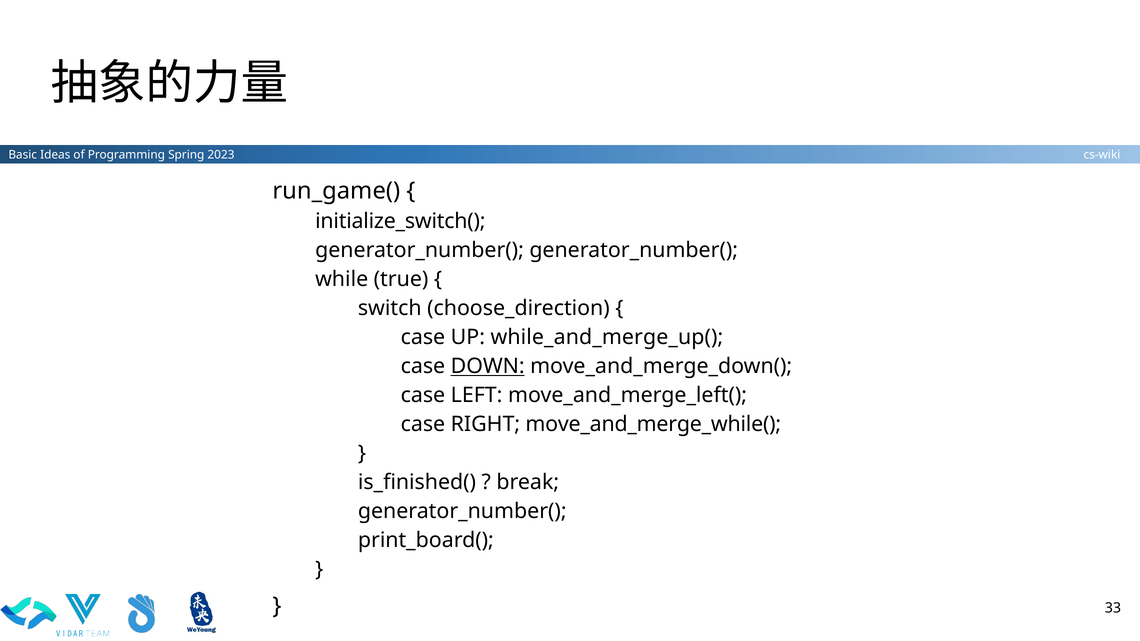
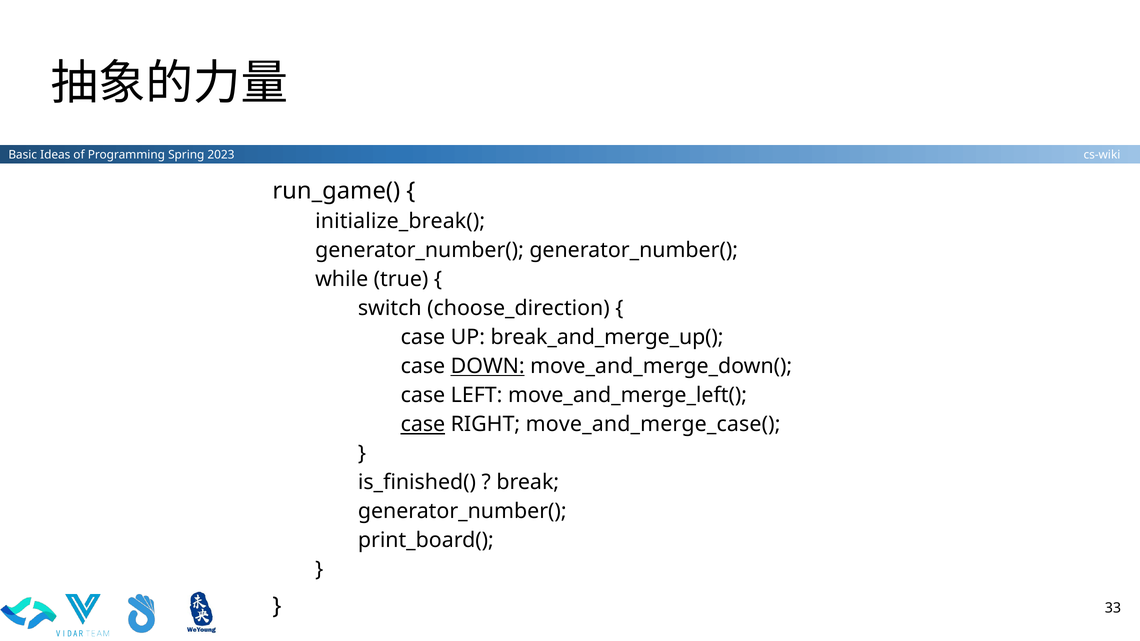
initialize_switch(: initialize_switch( -> initialize_break(
while_and_merge_up(: while_and_merge_up( -> break_and_merge_up(
case at (423, 425) underline: none -> present
move_and_merge_while(: move_and_merge_while( -> move_and_merge_case(
